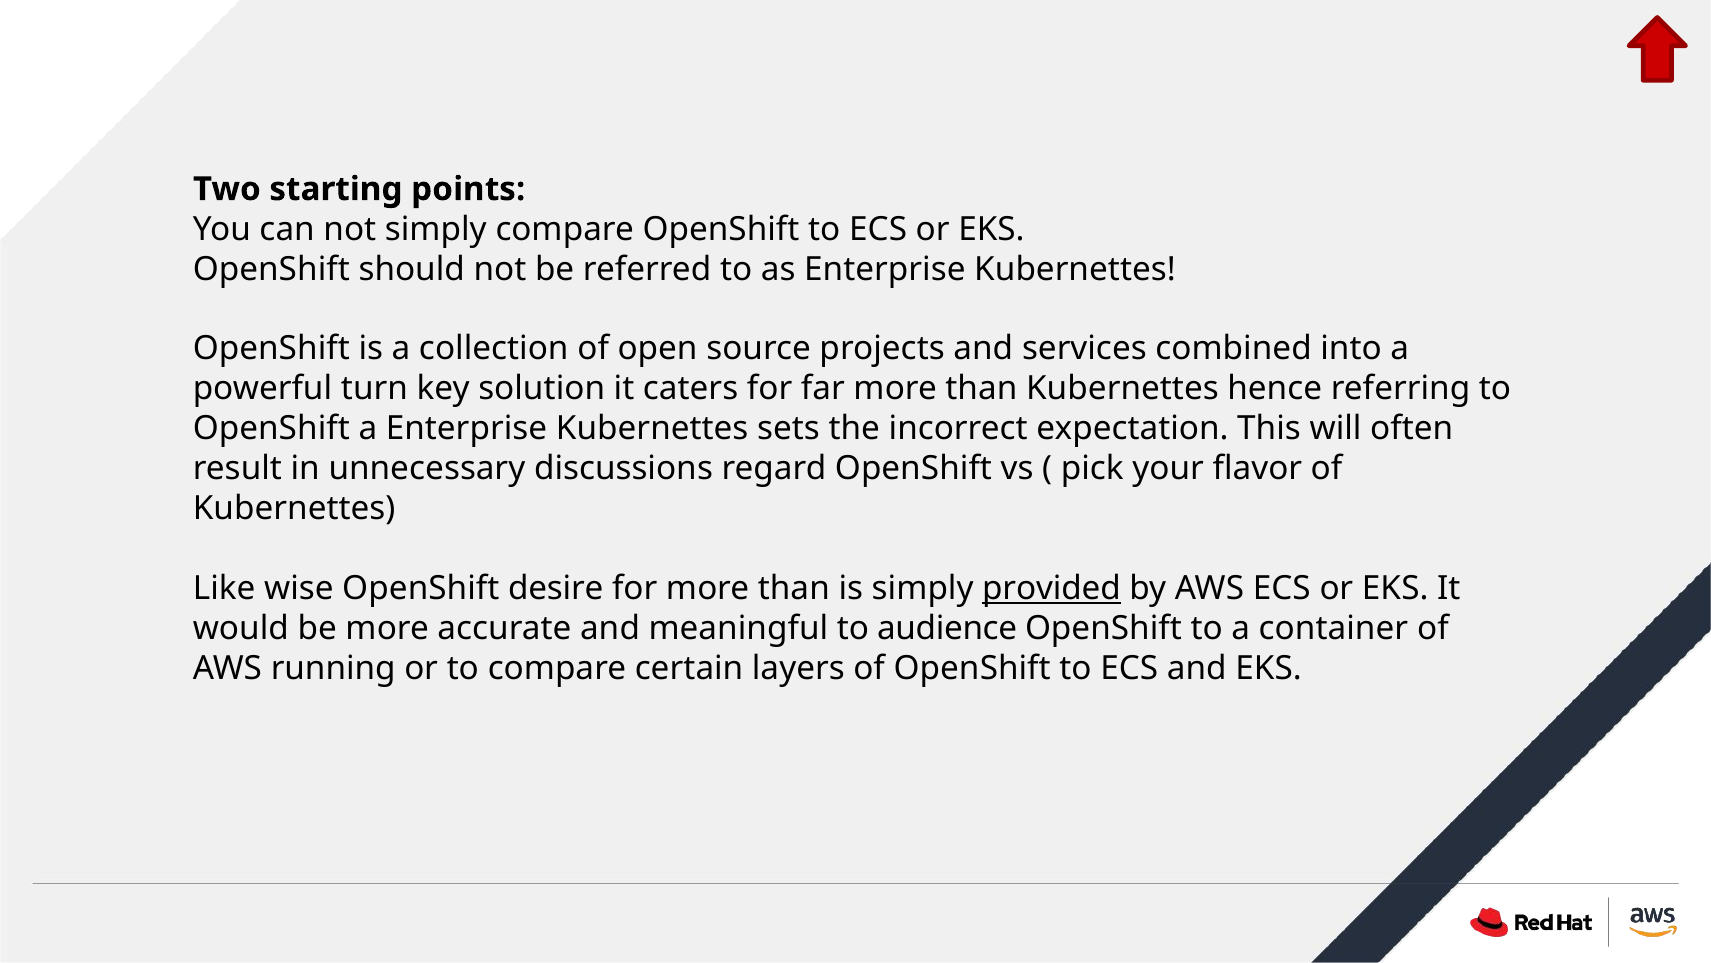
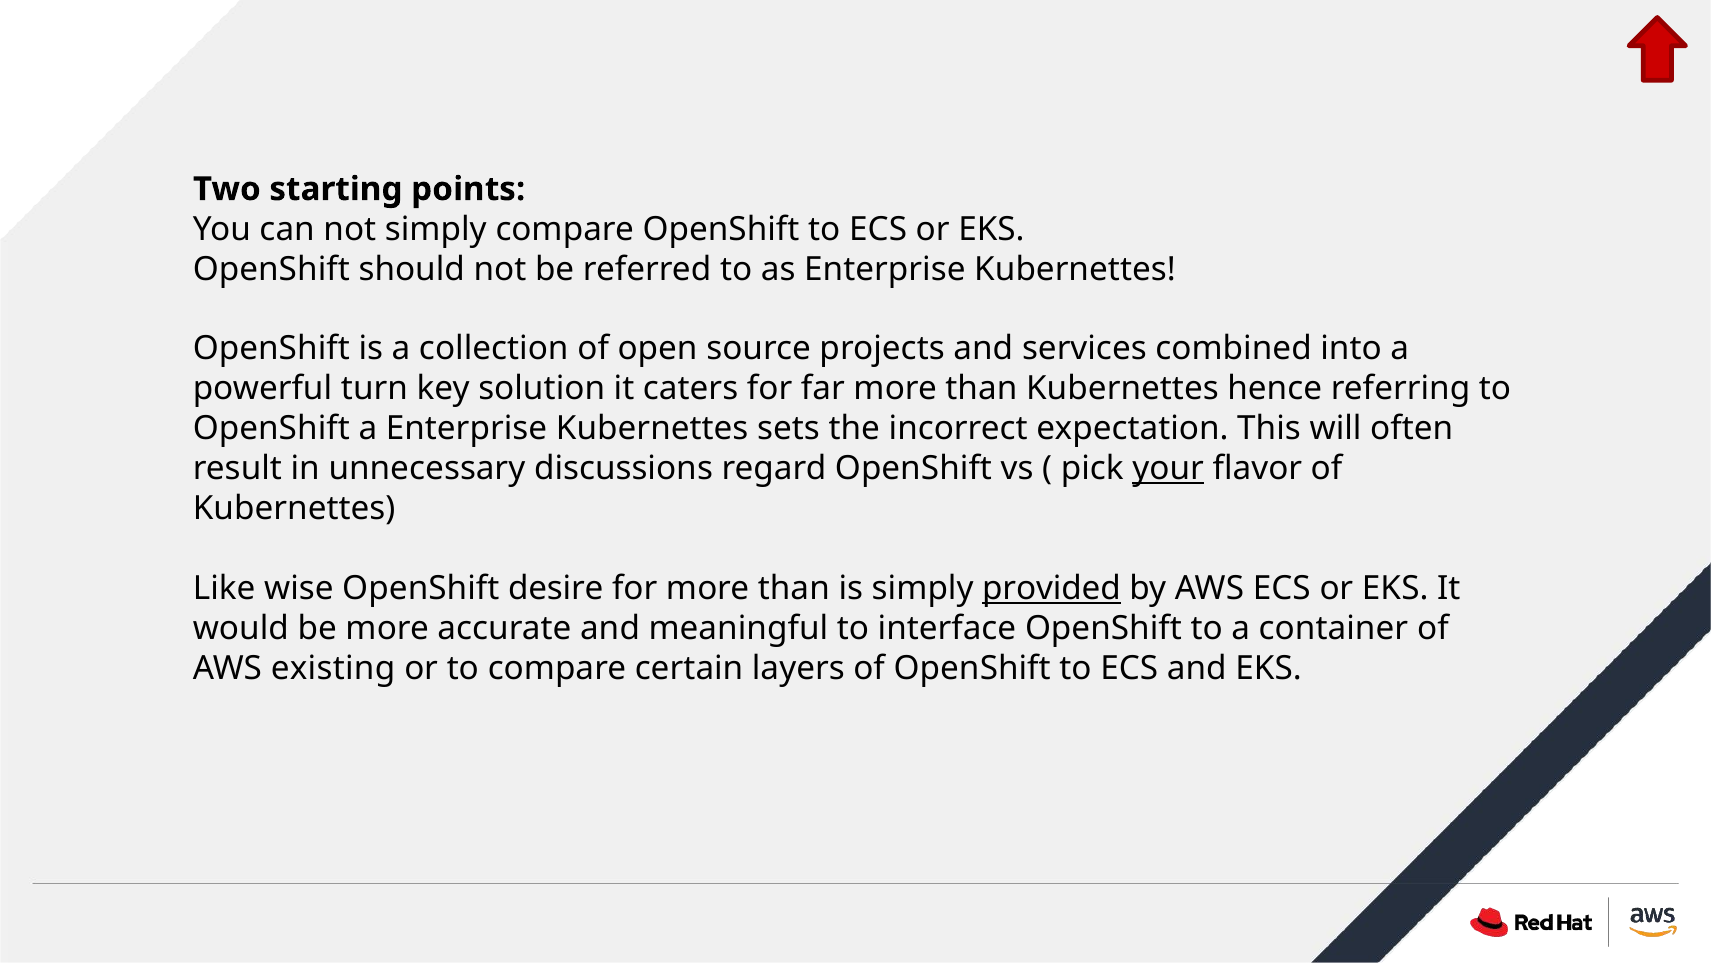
your underline: none -> present
audience: audience -> interface
running: running -> existing
